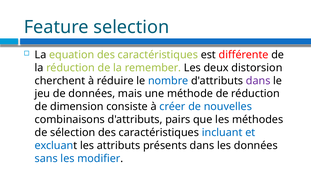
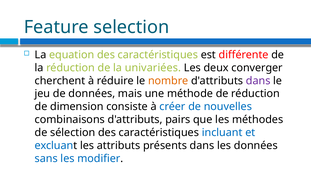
remember: remember -> univariées
distorsion: distorsion -> converger
nombre colour: blue -> orange
